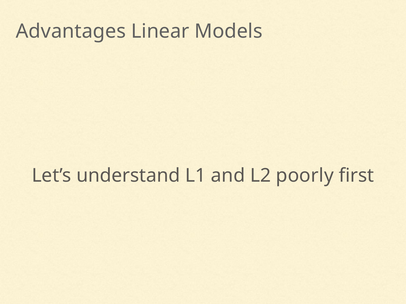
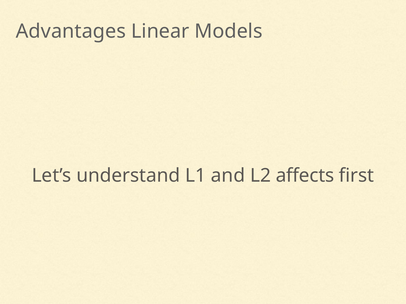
poorly: poorly -> affects
